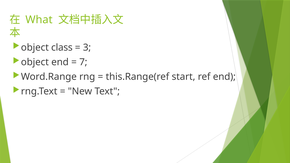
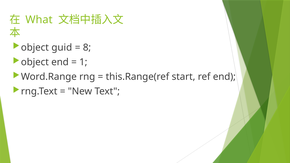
class: class -> guid
3: 3 -> 8
7: 7 -> 1
